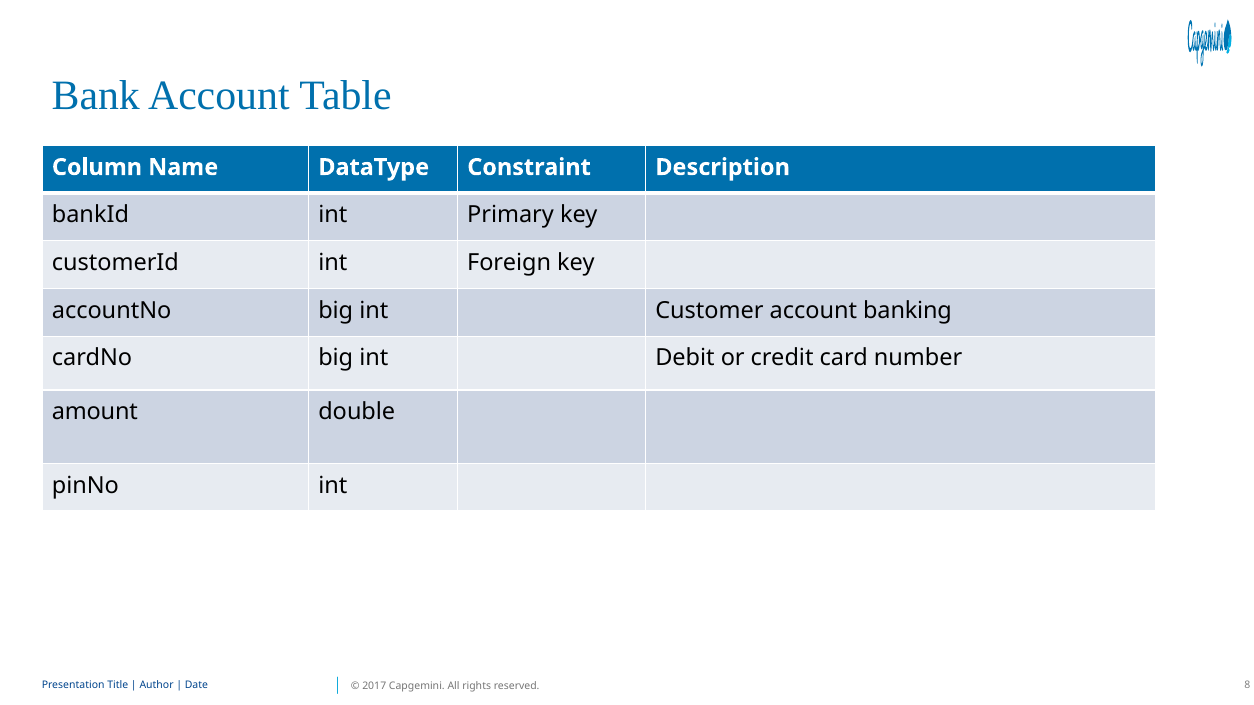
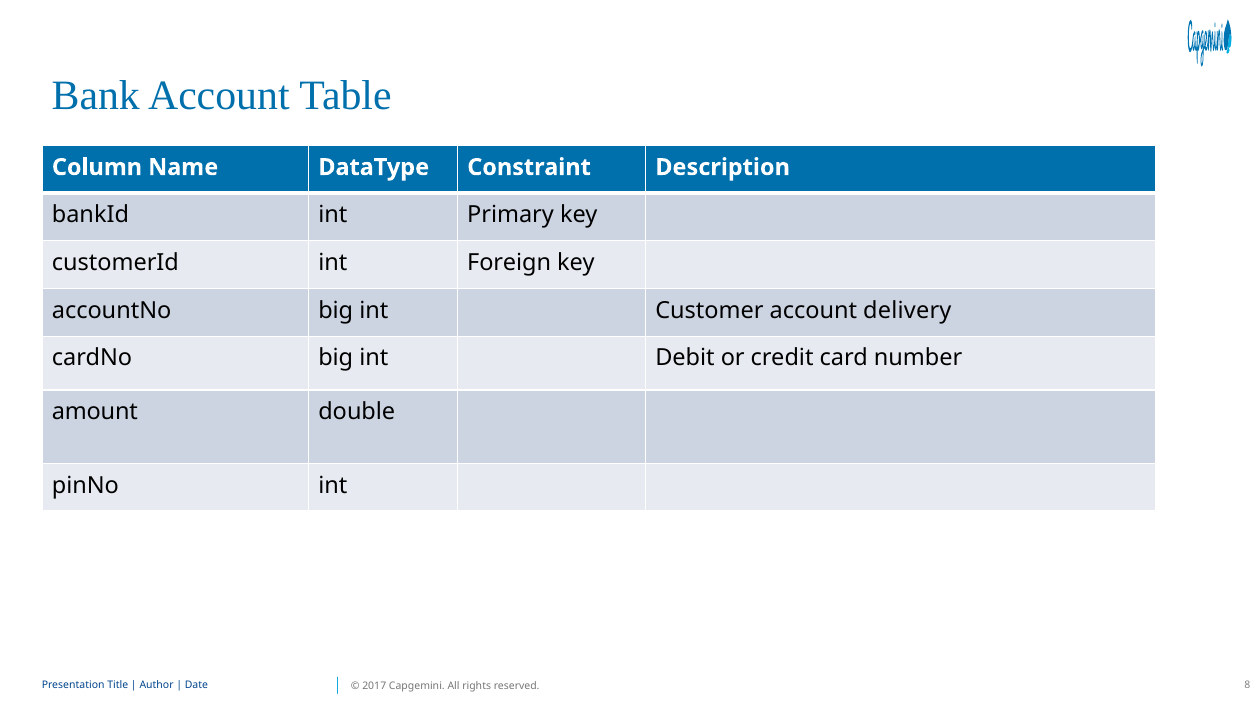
banking: banking -> delivery
